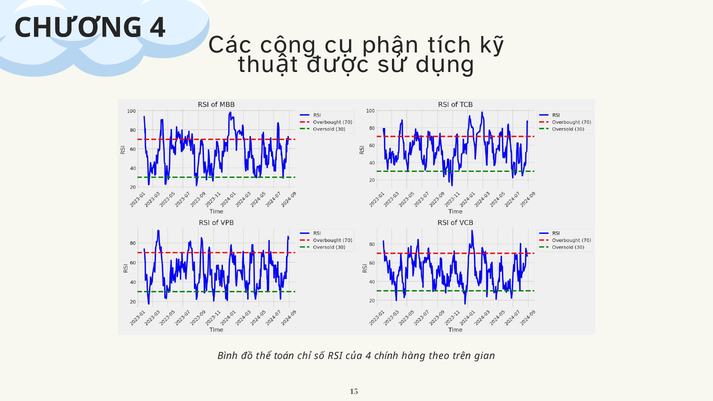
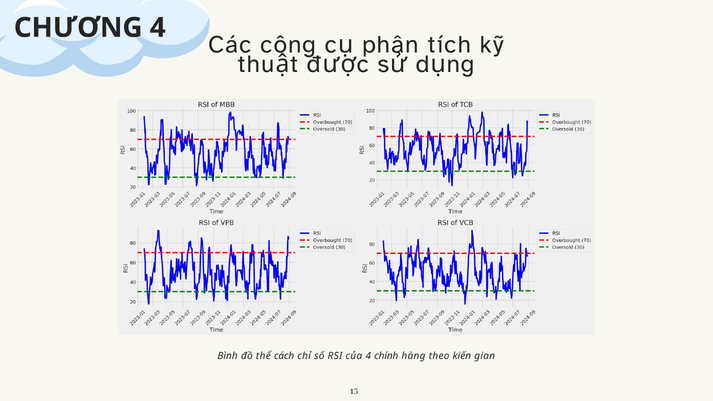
toán: toán -> cách
trên: trên -> kiến
